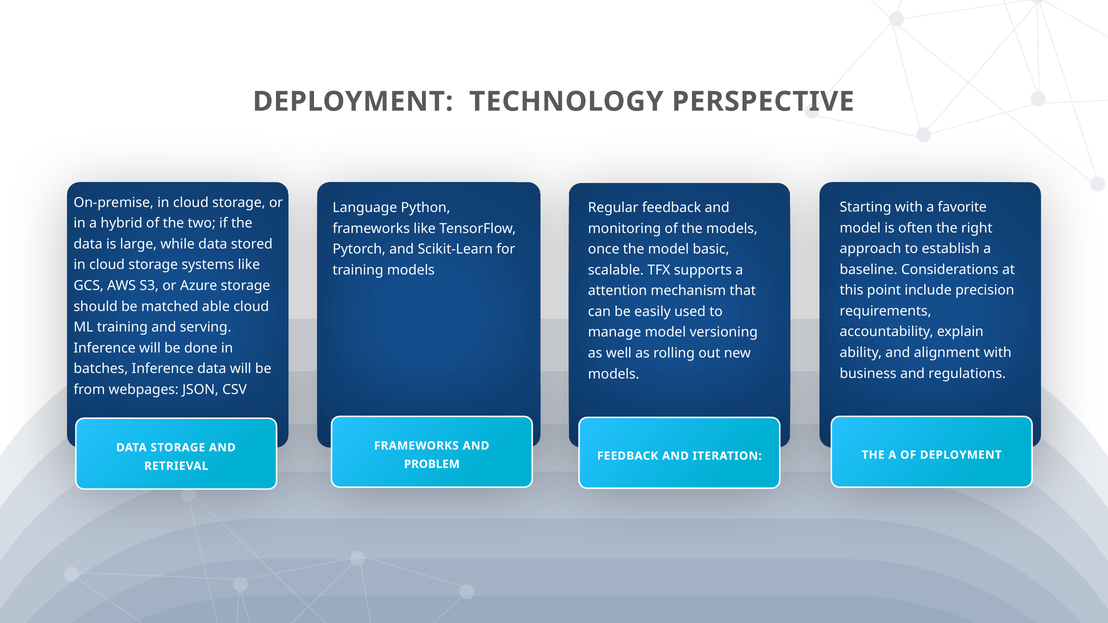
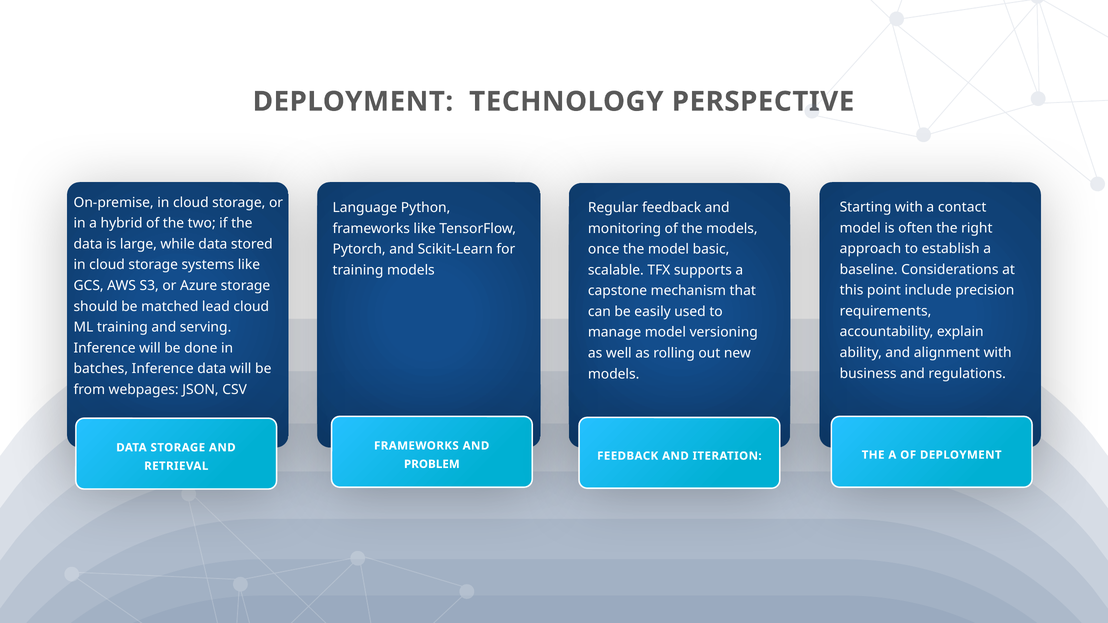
favorite: favorite -> contact
attention: attention -> capstone
able: able -> lead
